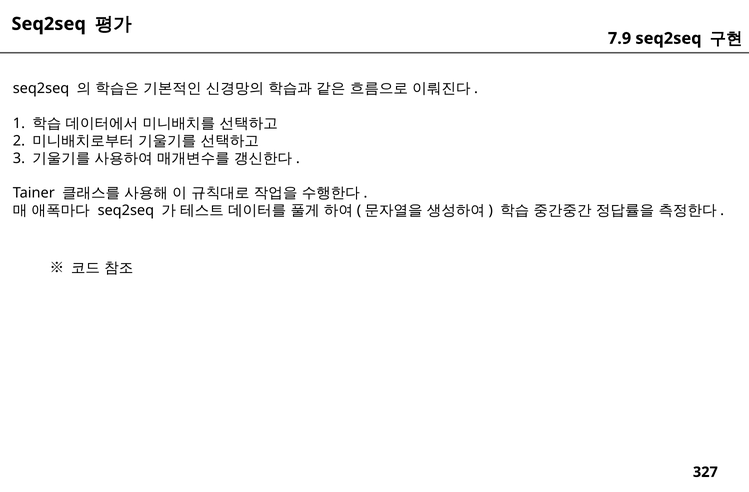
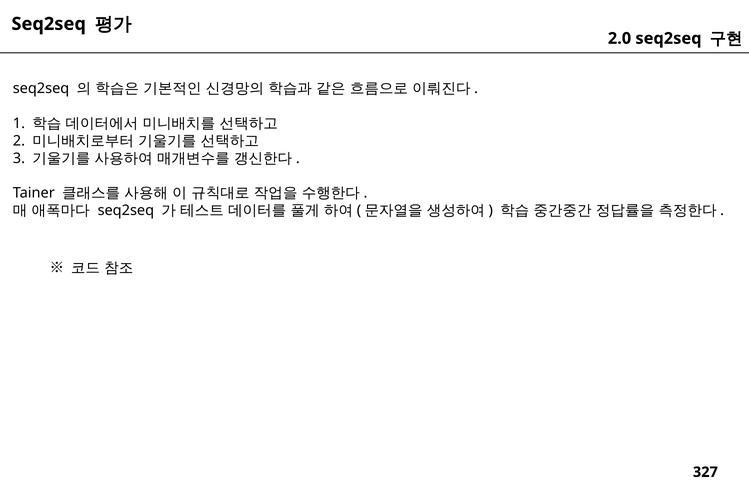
7.9: 7.9 -> 2.0
